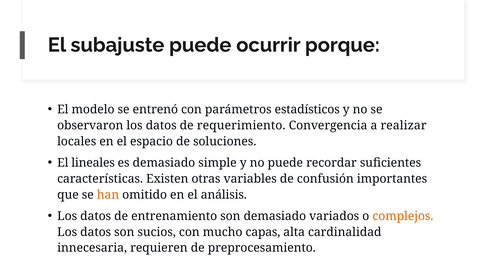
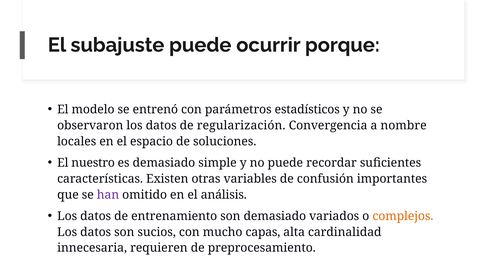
requerimiento: requerimiento -> regularización
realizar: realizar -> nombre
lineales: lineales -> nuestro
han colour: orange -> purple
